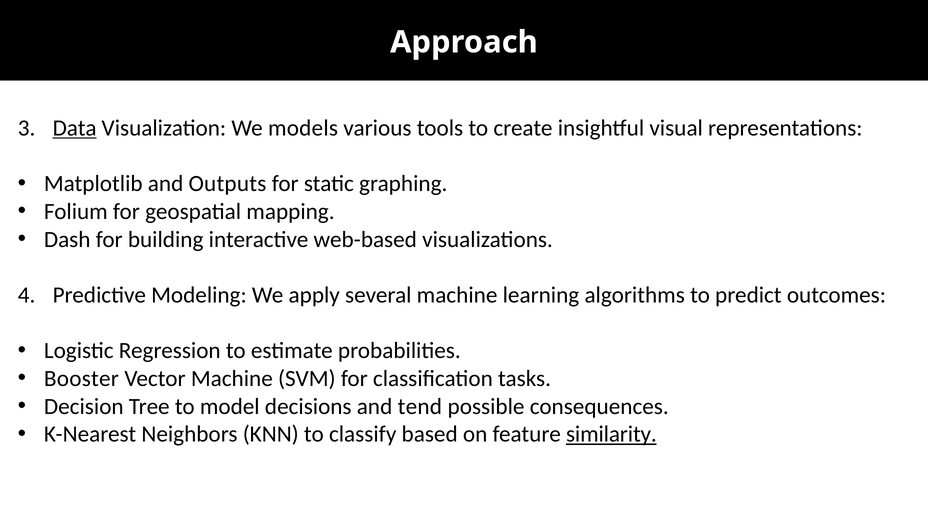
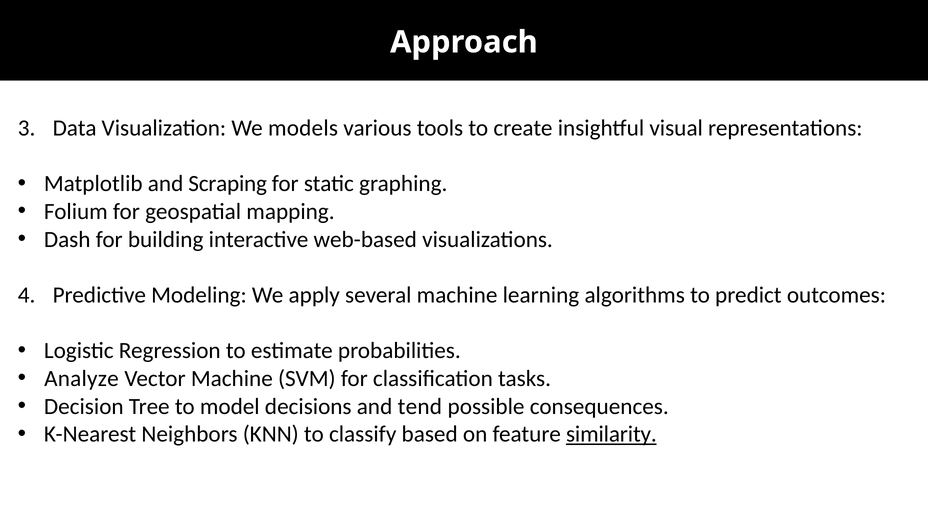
Data underline: present -> none
Outputs: Outputs -> Scraping
Booster: Booster -> Analyze
